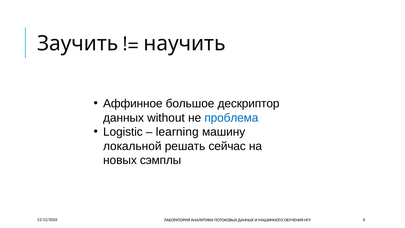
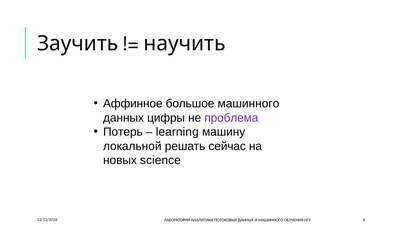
большое дескриптор: дескриптор -> машинного
without: without -> цифры
проблема colour: blue -> purple
Logistic: Logistic -> Потерь
сэмплы: сэмплы -> science
